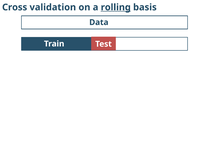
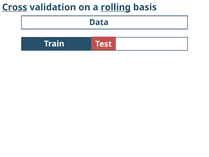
Cross underline: none -> present
